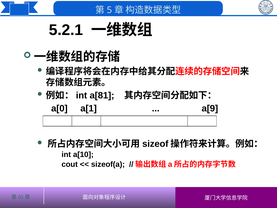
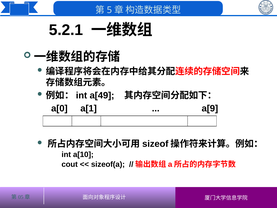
a[81: a[81 -> a[49
